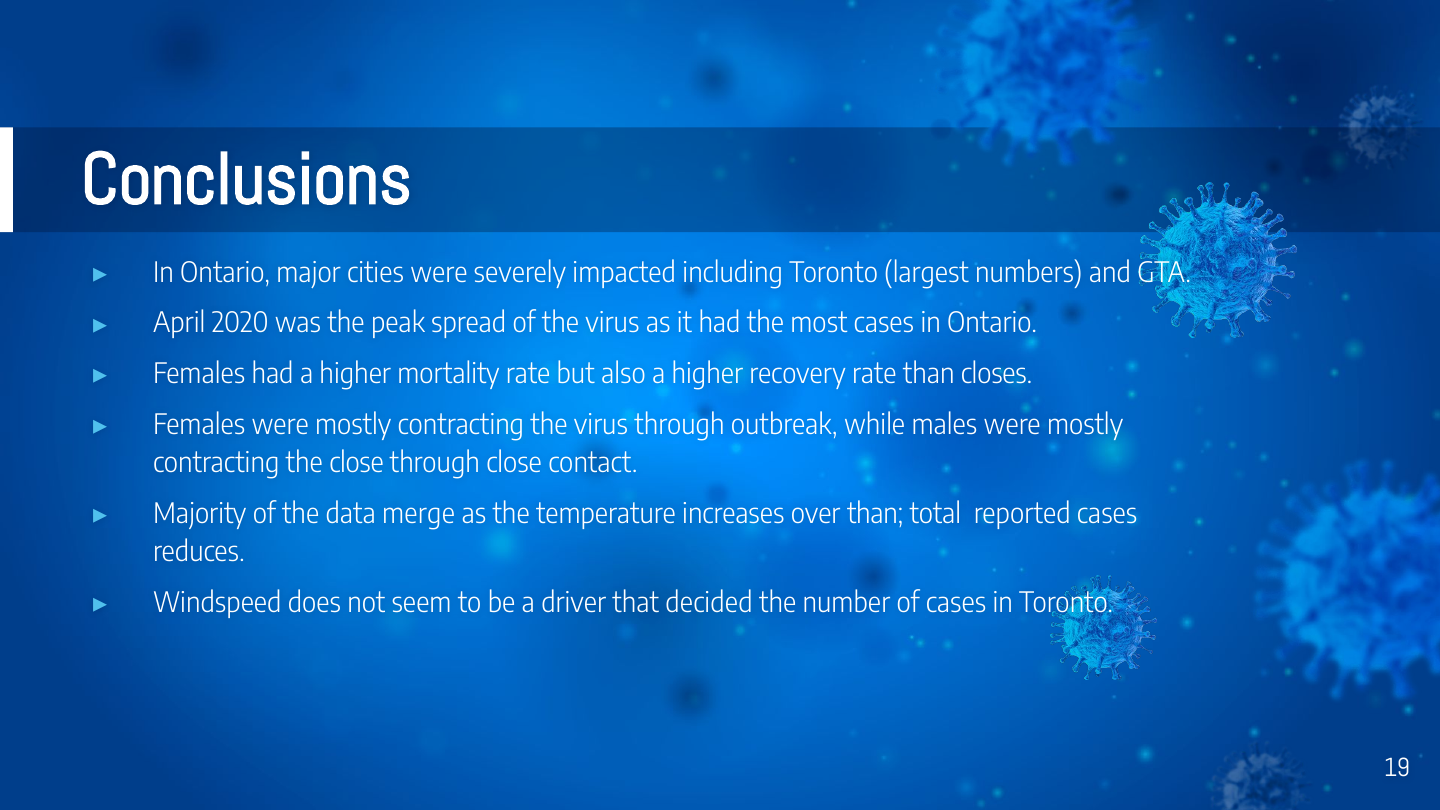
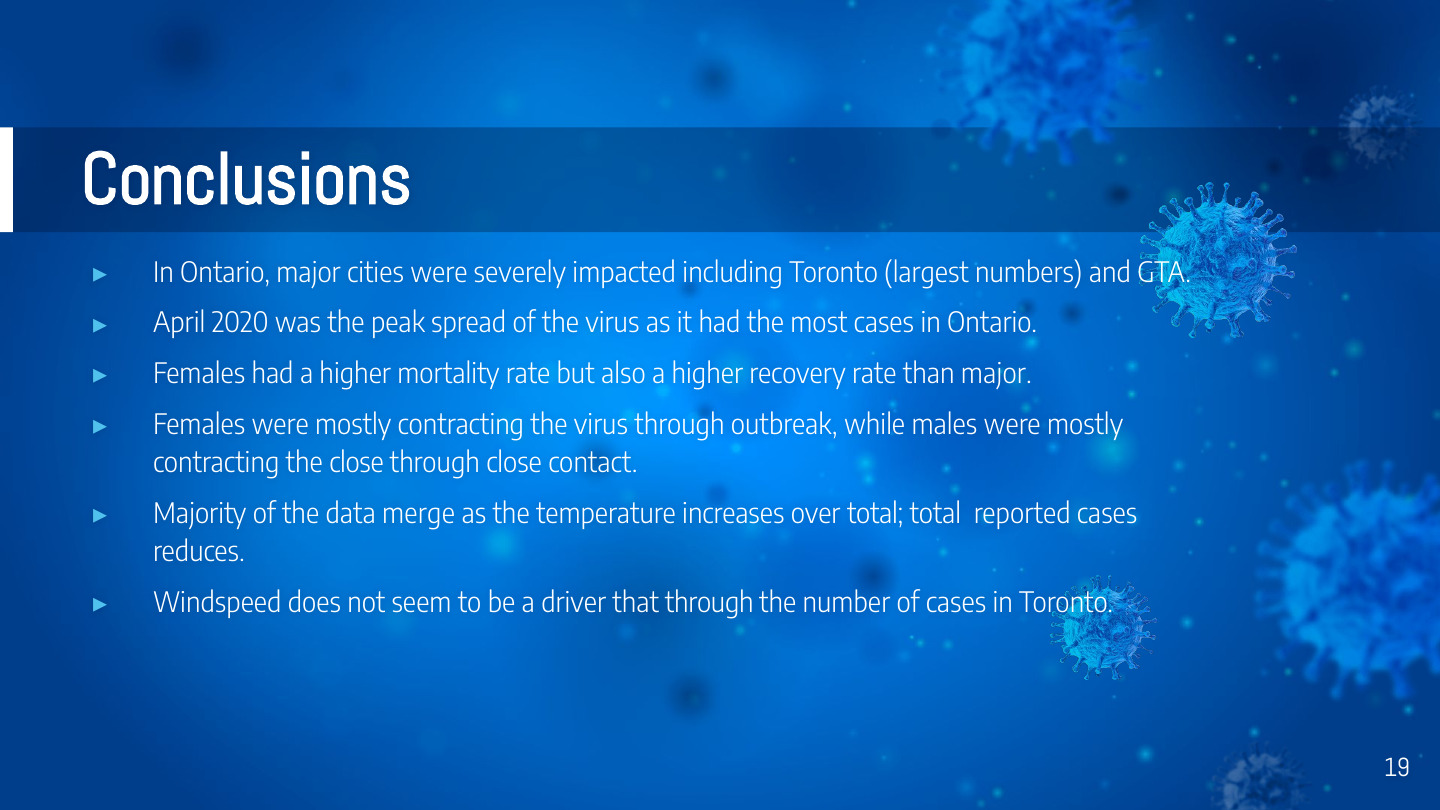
than closes: closes -> major
over than: than -> total
that decided: decided -> through
